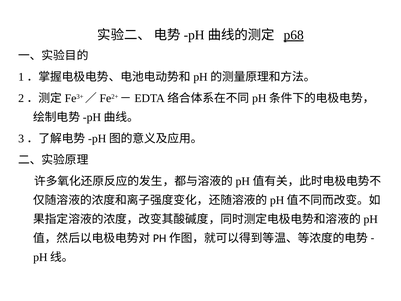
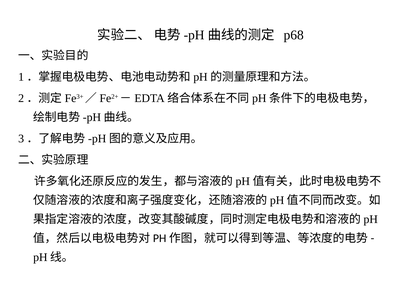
p68 underline: present -> none
